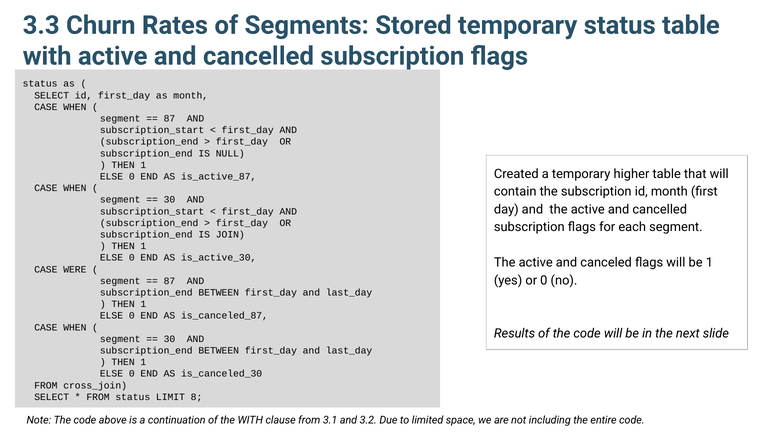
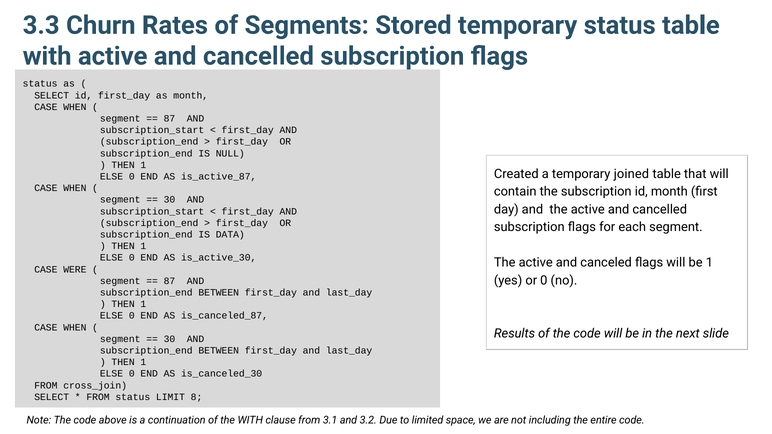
higher: higher -> joined
JOIN: JOIN -> DATA
